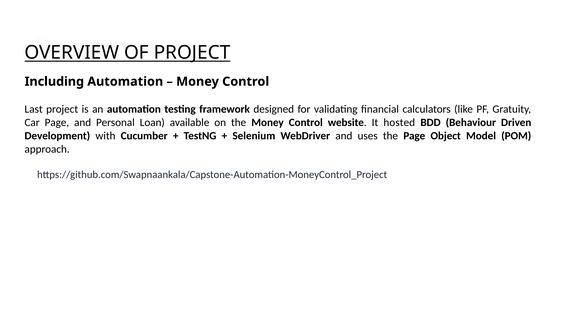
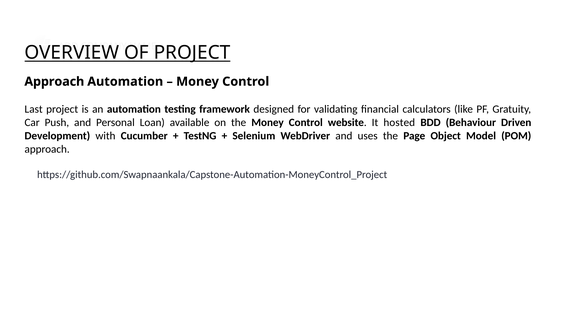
Including at (54, 82): Including -> Approach
Car Page: Page -> Push
